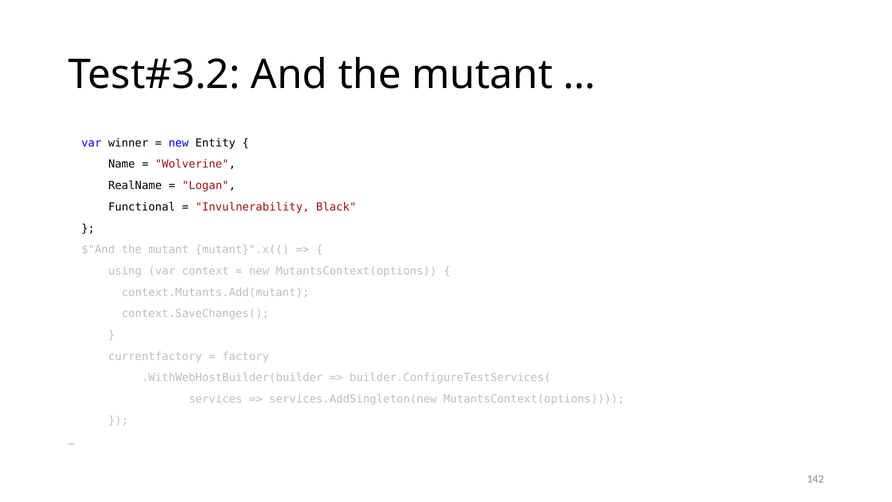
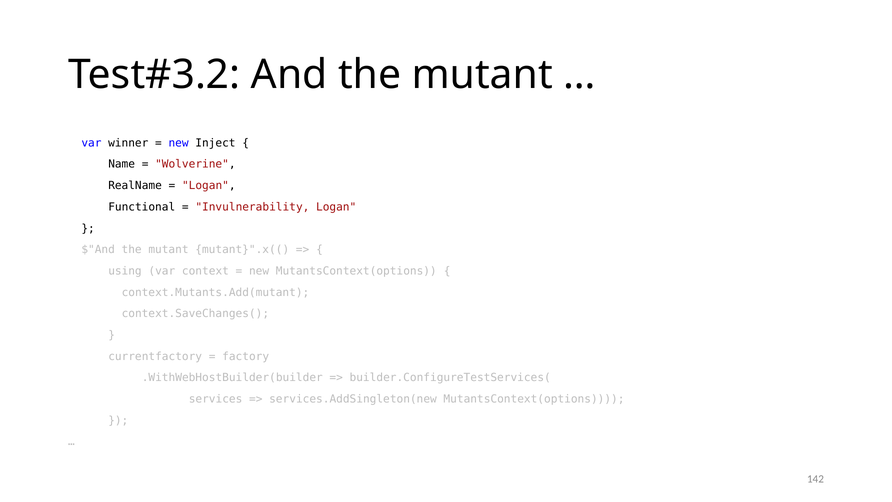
Entity: Entity -> Inject
Invulnerability Black: Black -> Logan
